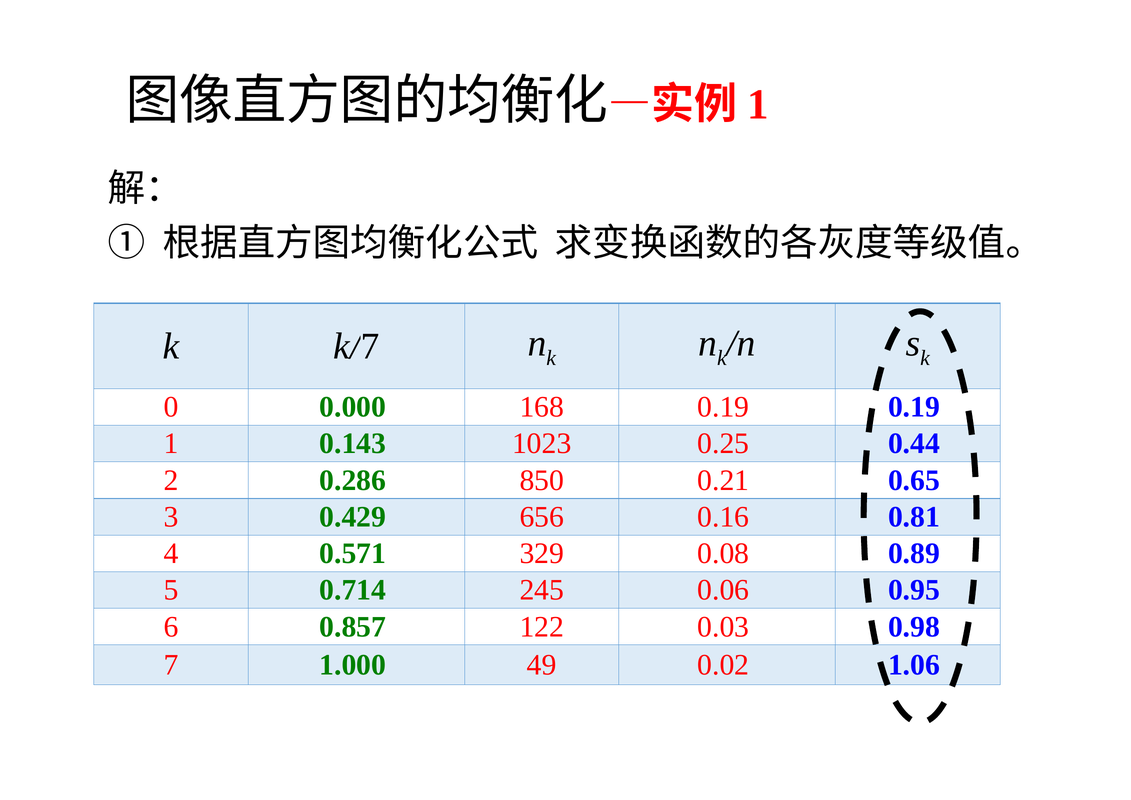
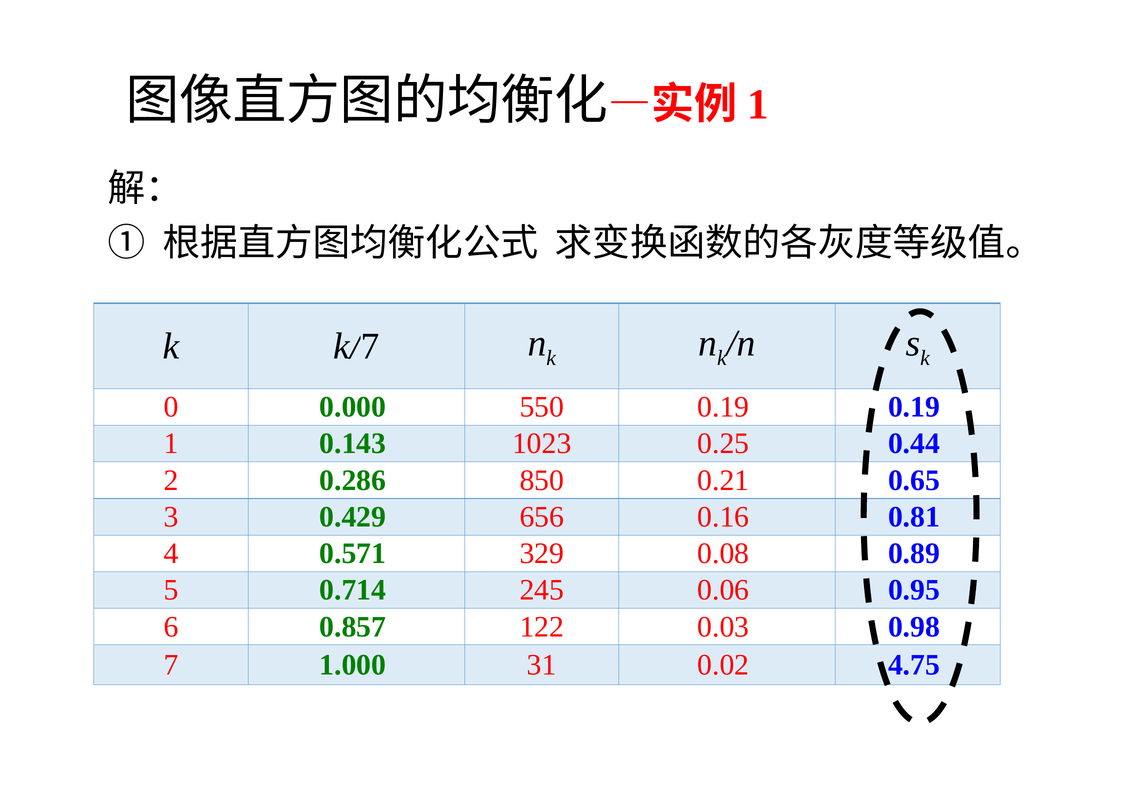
168: 168 -> 550
49: 49 -> 31
1.06: 1.06 -> 4.75
